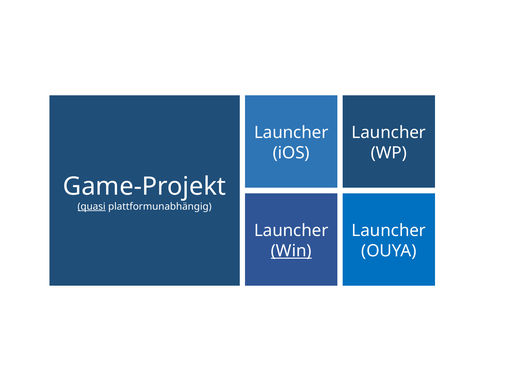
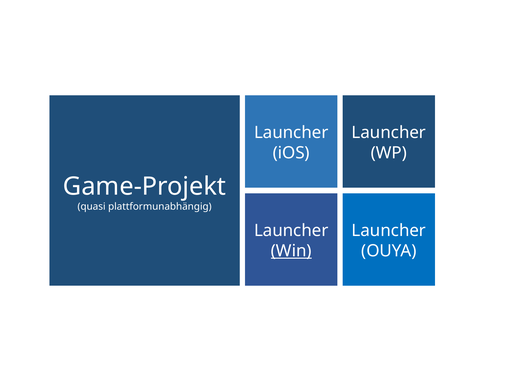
quasi underline: present -> none
